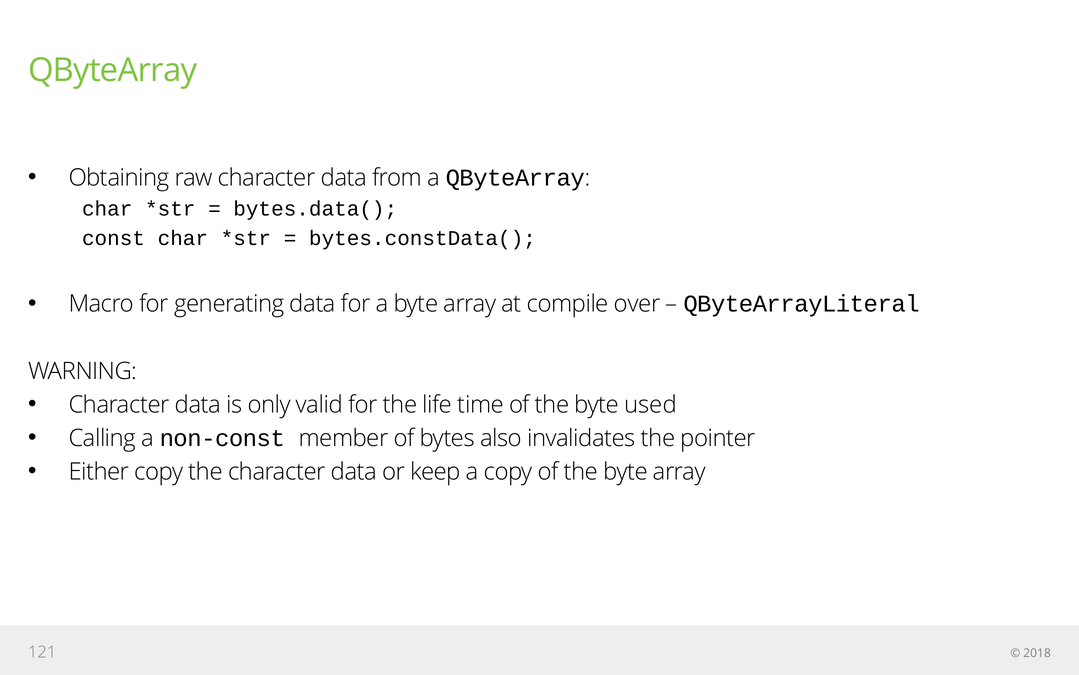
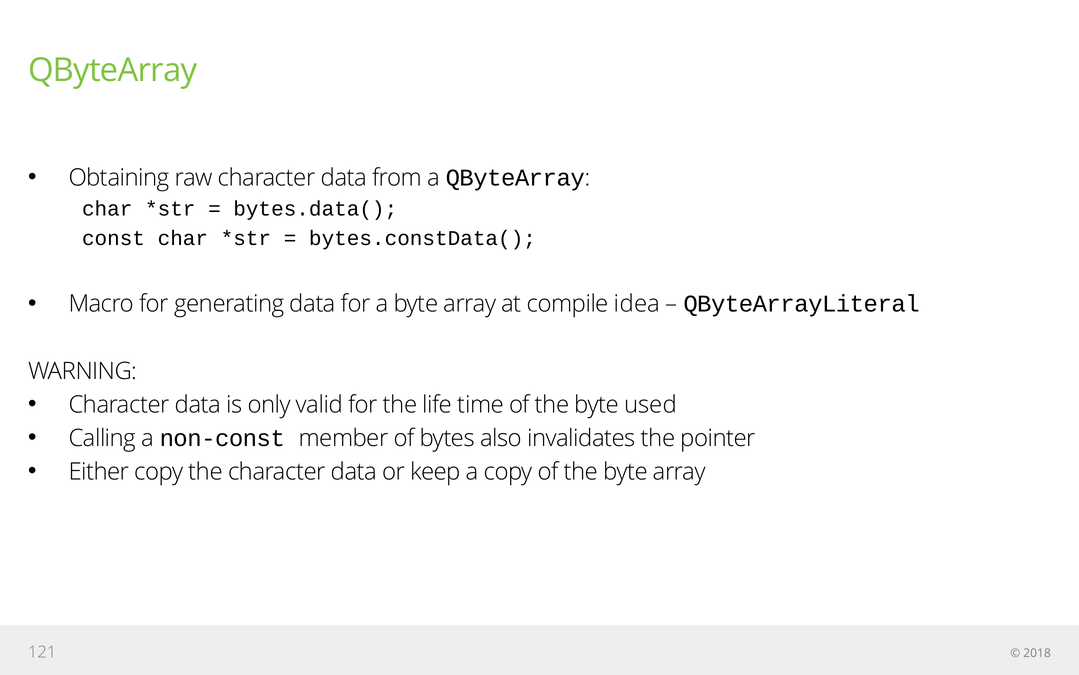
over: over -> idea
